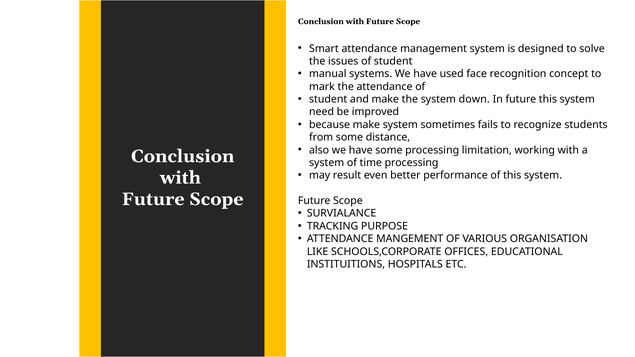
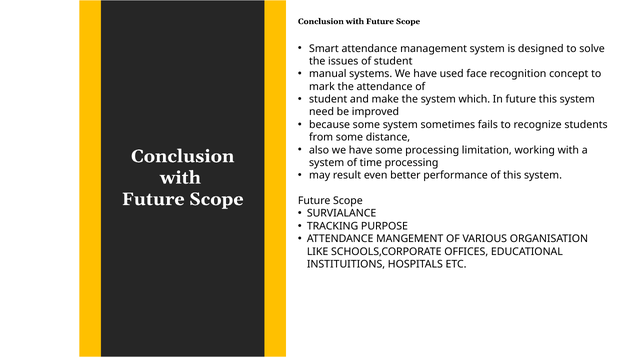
down: down -> which
because make: make -> some
